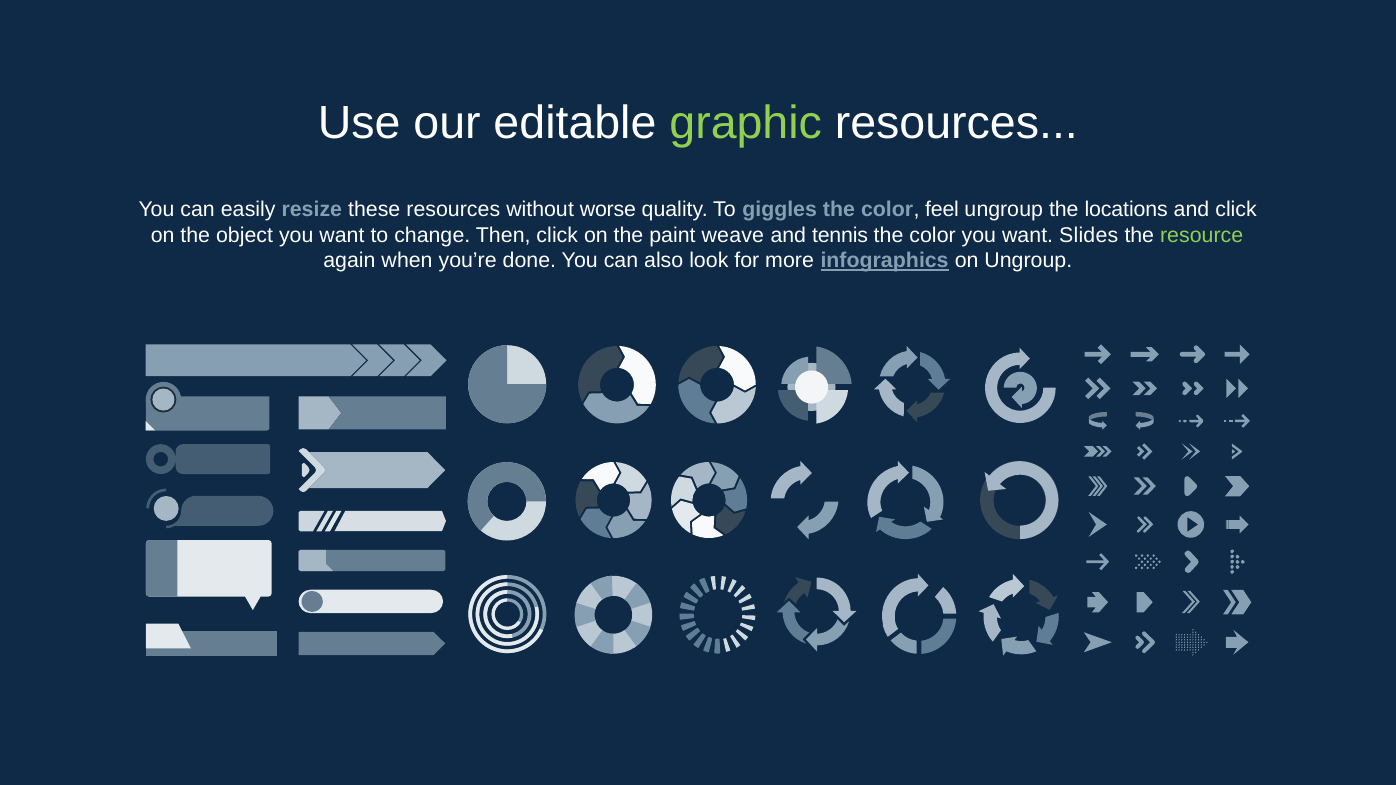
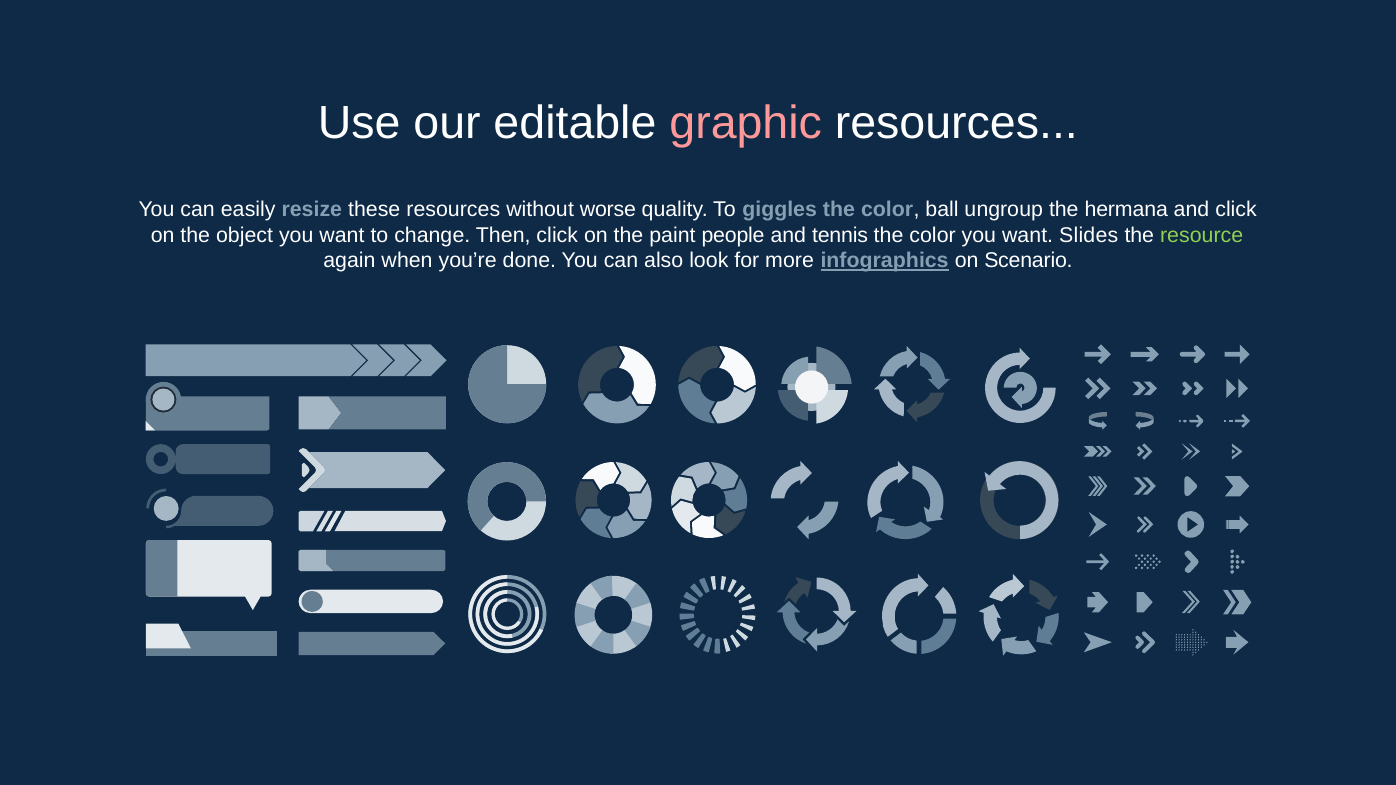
graphic colour: light green -> pink
feel: feel -> ball
locations: locations -> hermana
weave: weave -> people
on Ungroup: Ungroup -> Scenario
